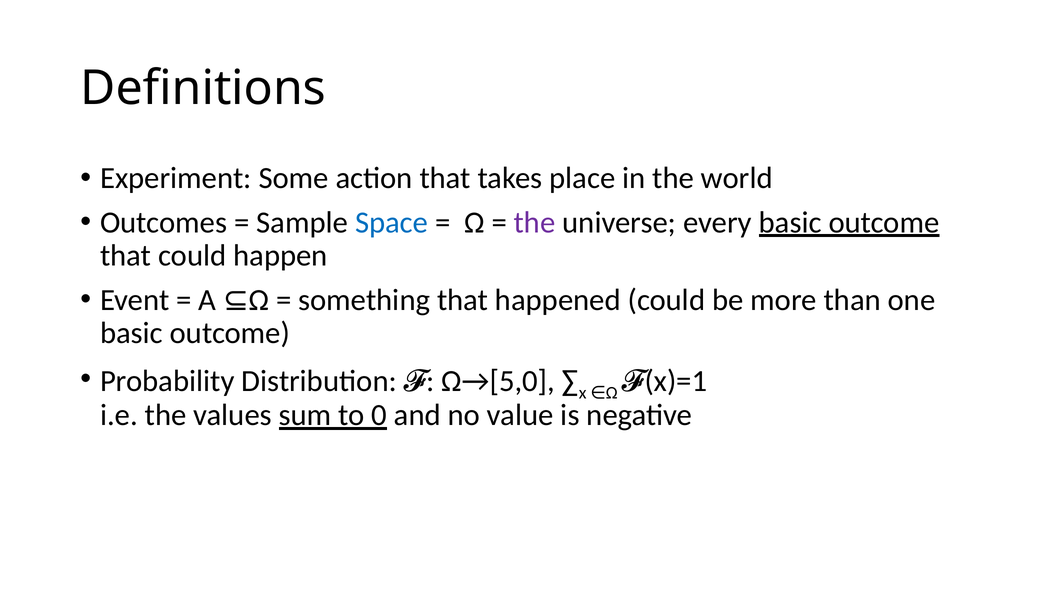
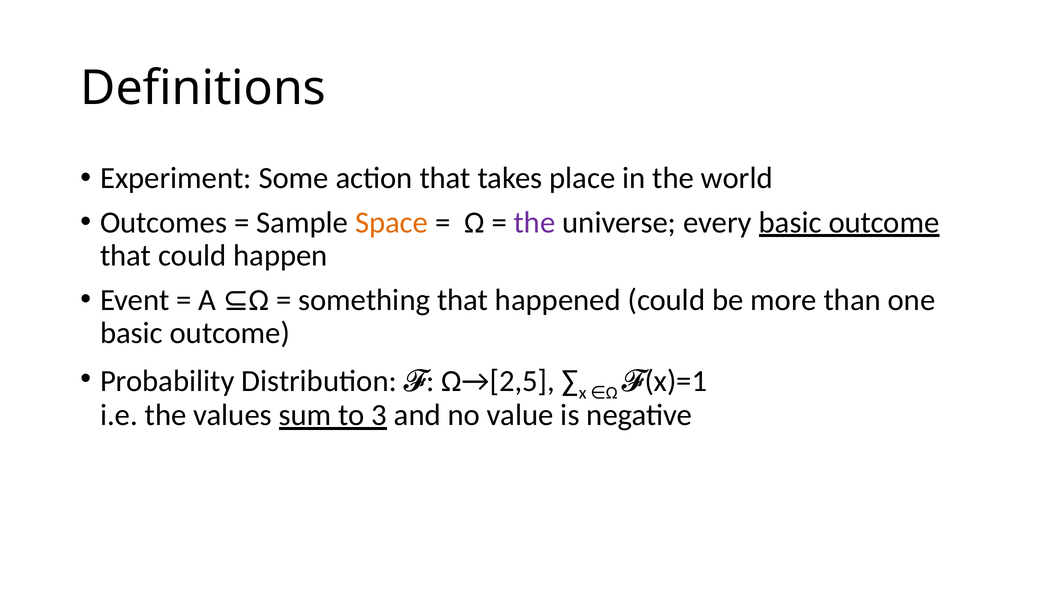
Space colour: blue -> orange
Ω→[5,0: Ω→[5,0 -> Ω→[2,5
0: 0 -> 3
